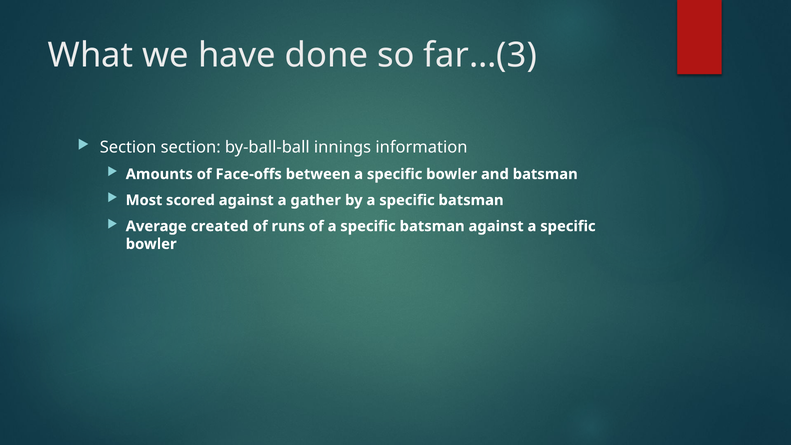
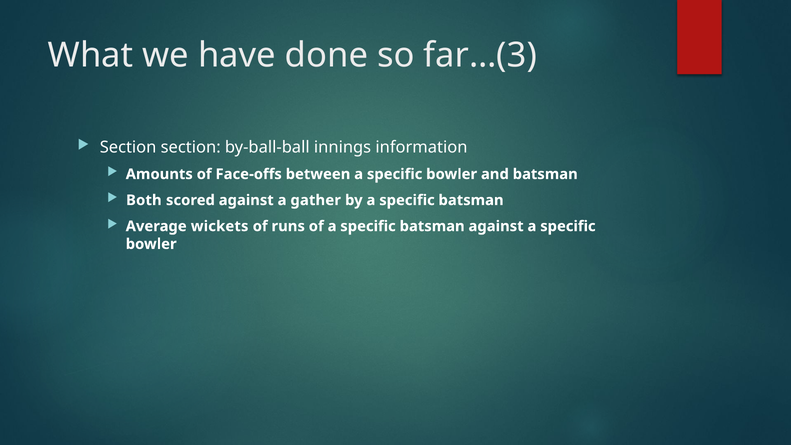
Most: Most -> Both
created: created -> wickets
